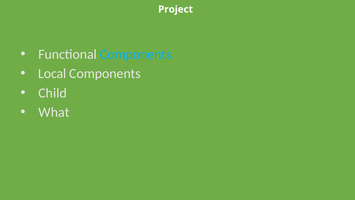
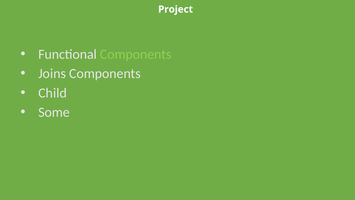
Components at (136, 54) colour: light blue -> light green
Local: Local -> Joins
What: What -> Some
